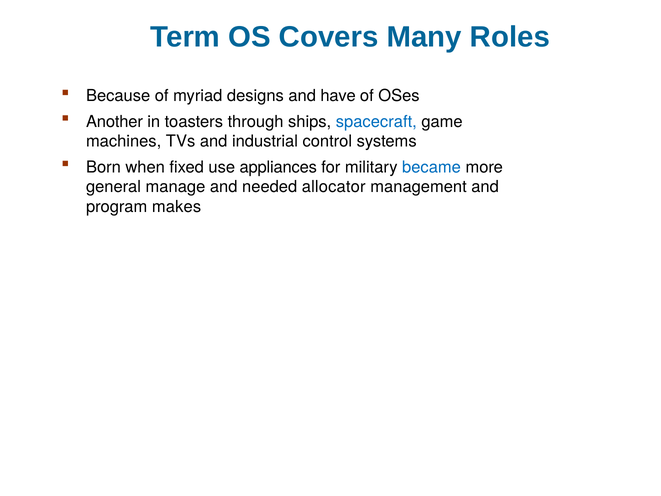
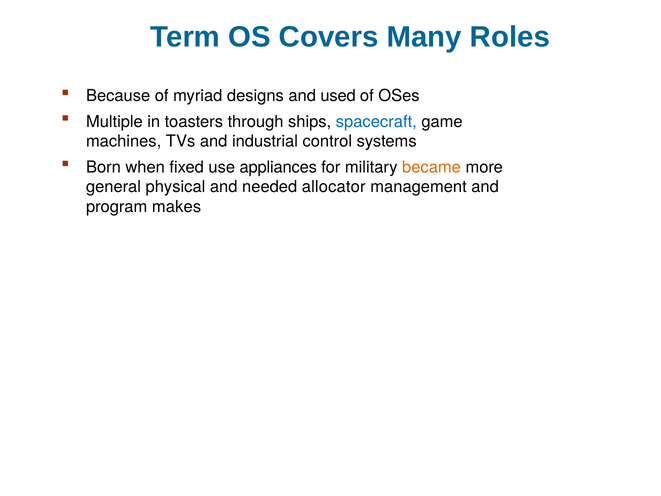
have: have -> used
Another: Another -> Multiple
became colour: blue -> orange
manage: manage -> physical
